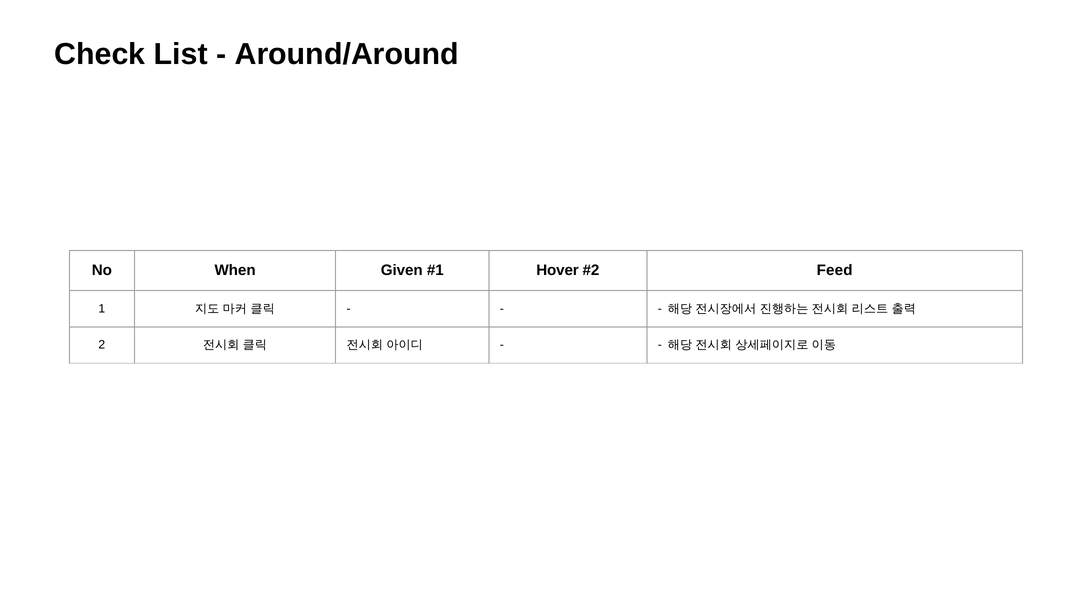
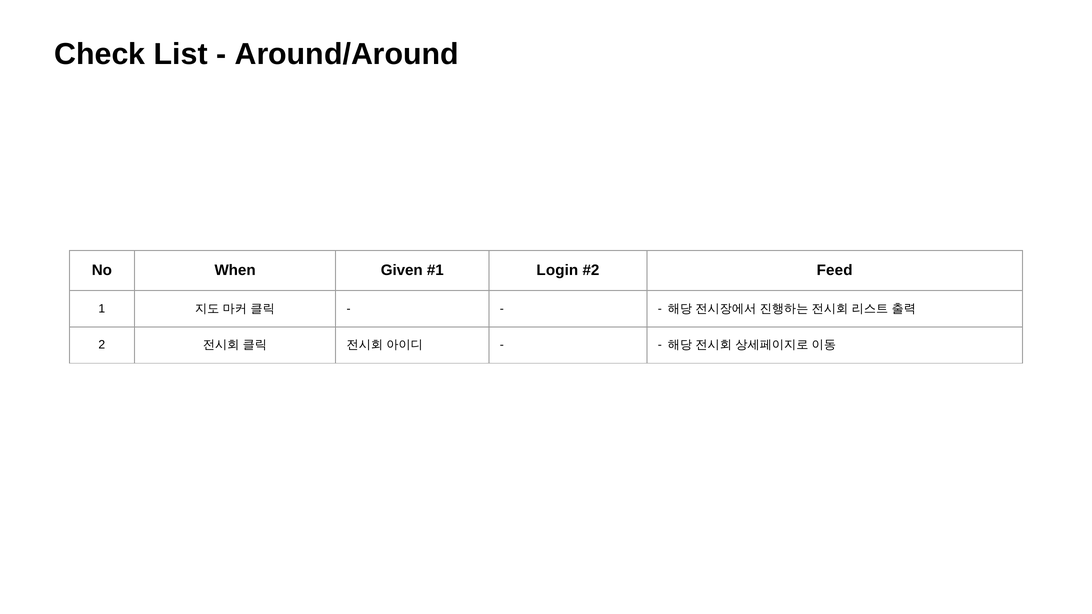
Hover: Hover -> Login
